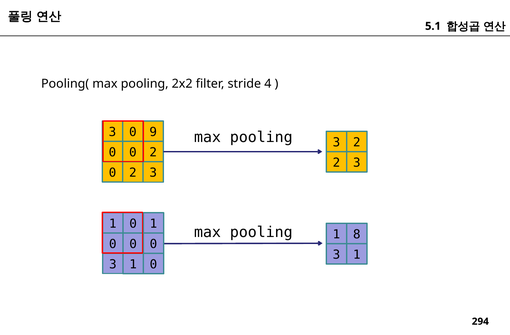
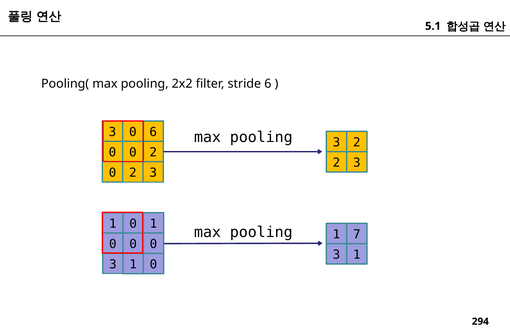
stride 4: 4 -> 6
0 9: 9 -> 6
8: 8 -> 7
